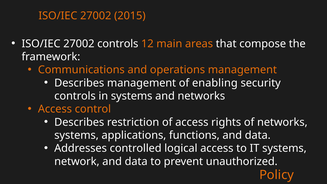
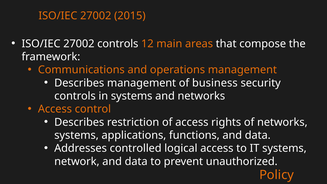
enabling: enabling -> business
